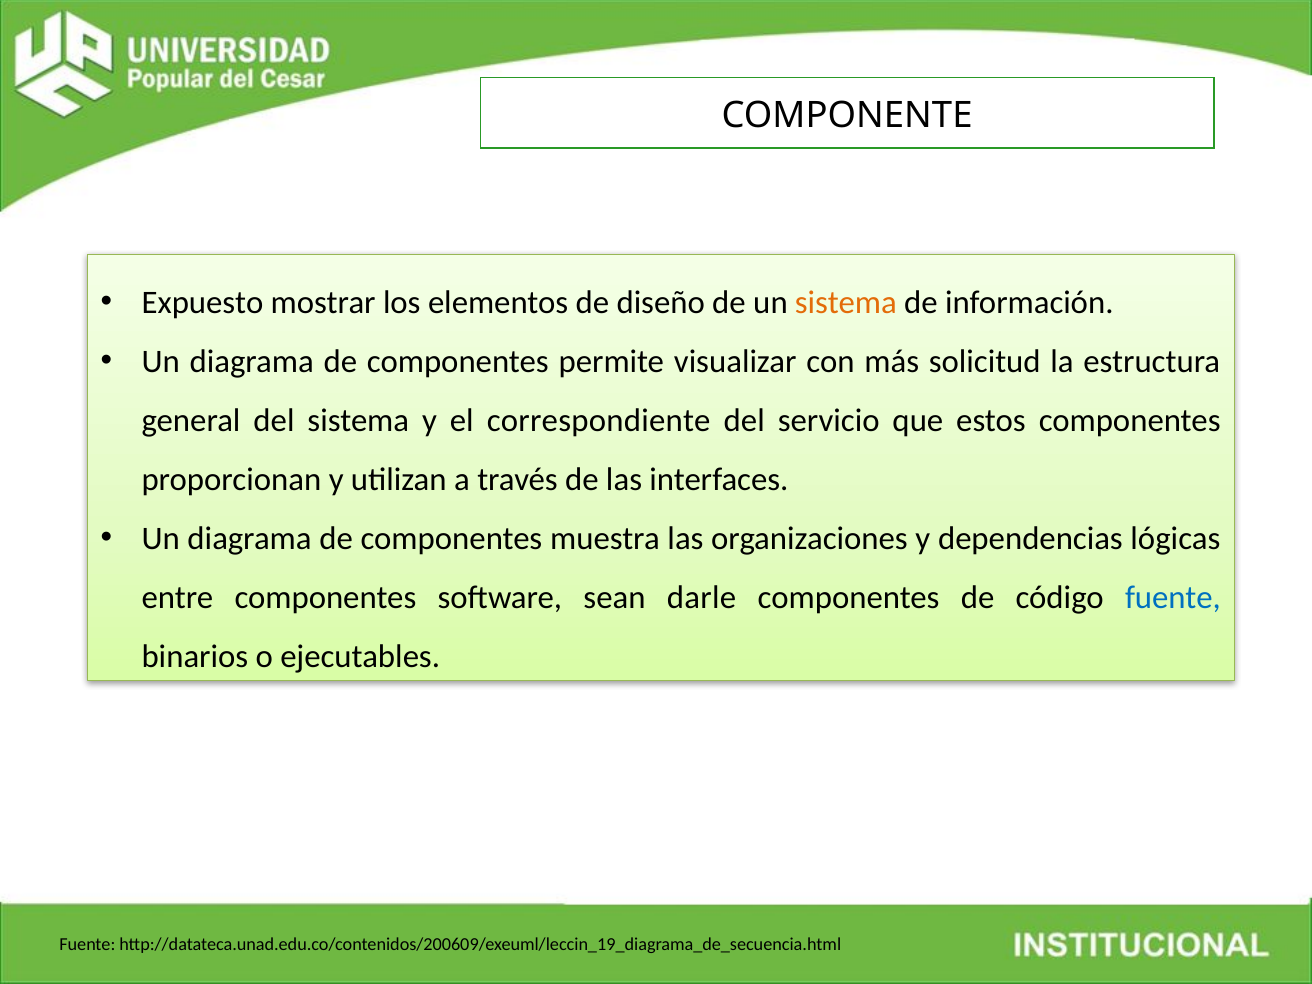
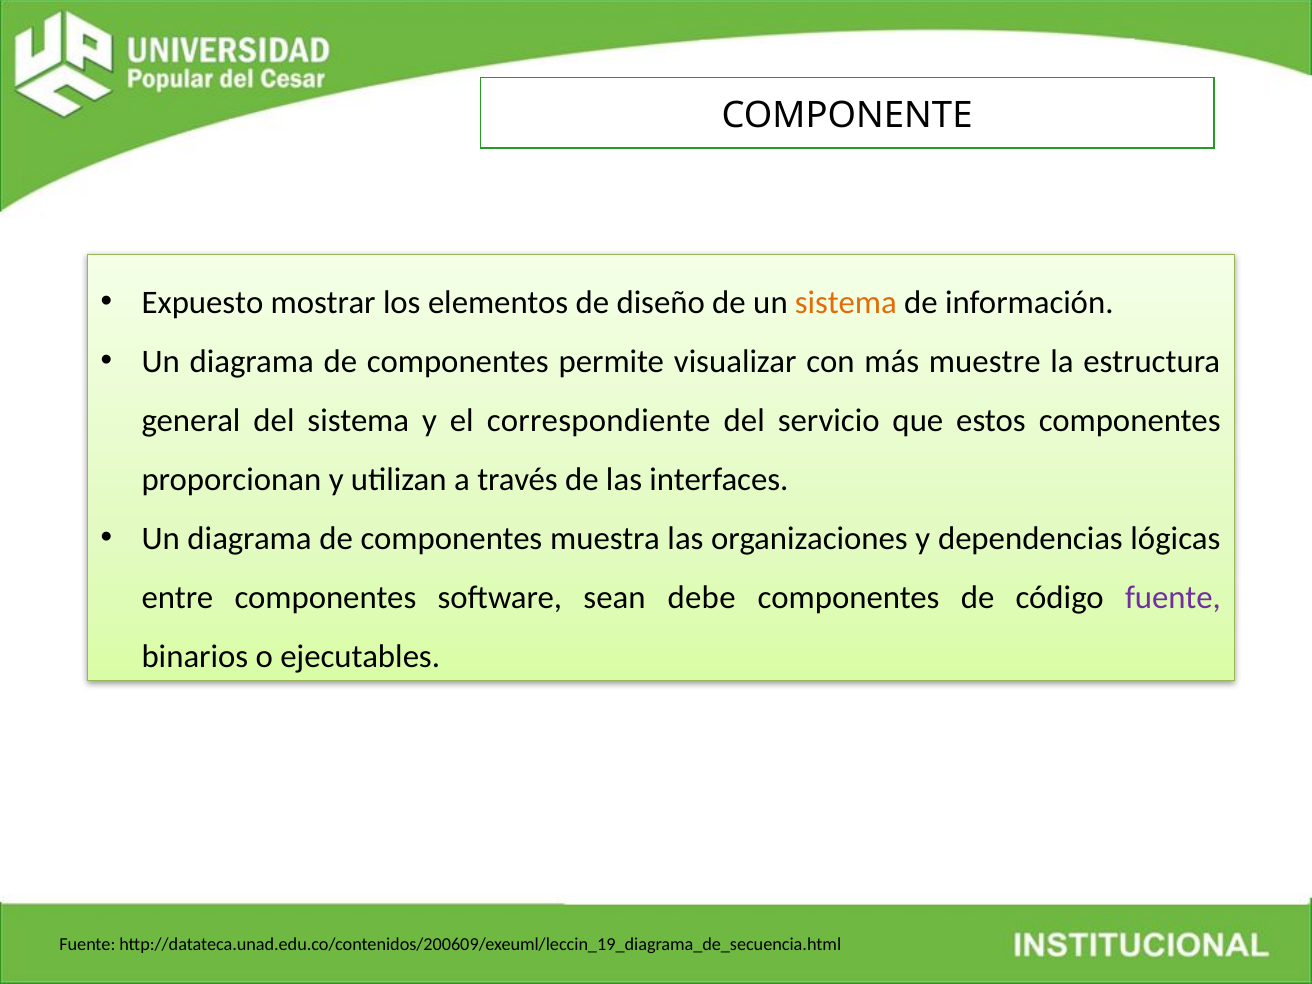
solicitud: solicitud -> muestre
darle: darle -> debe
fuente at (1173, 598) colour: blue -> purple
